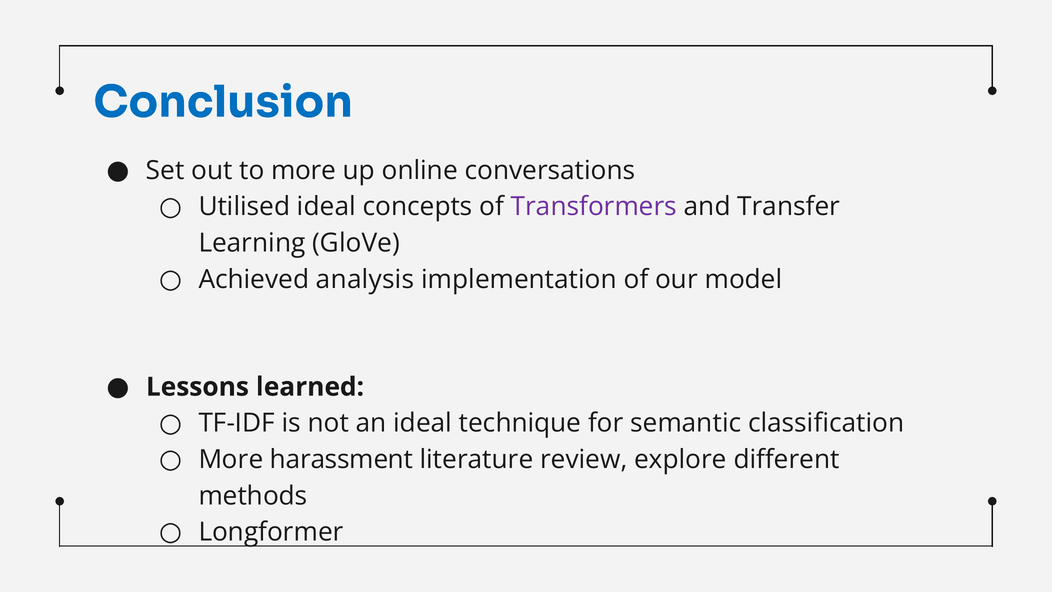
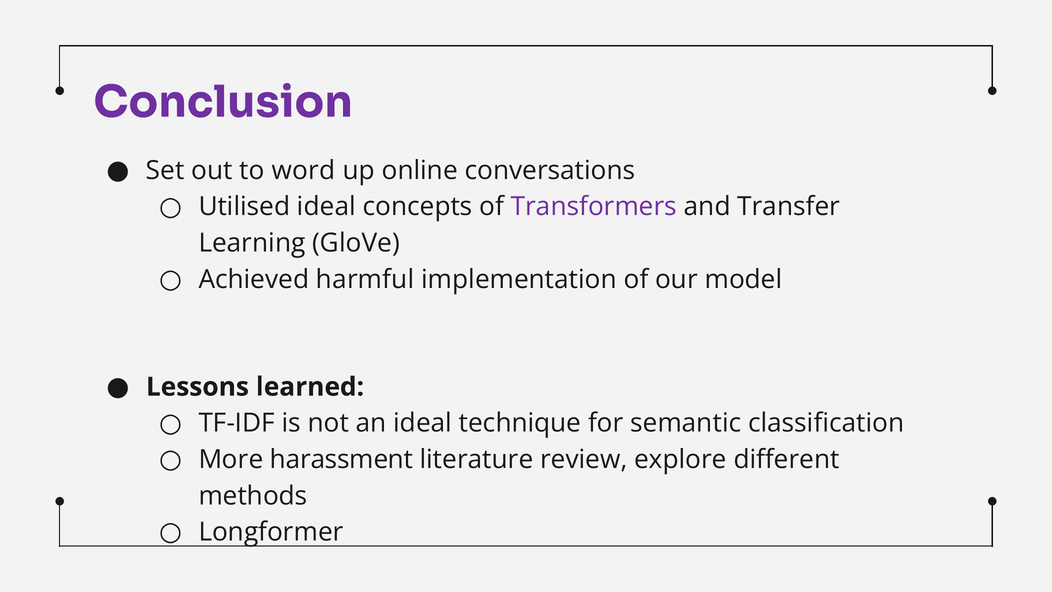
Conclusion colour: blue -> purple
to more: more -> word
analysis: analysis -> harmful
